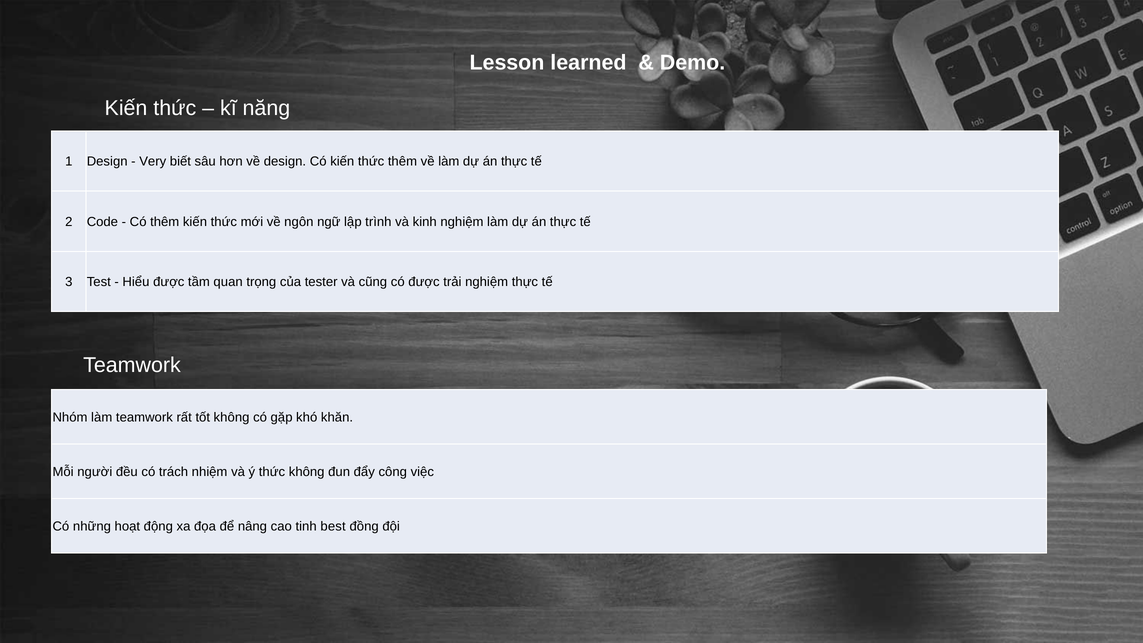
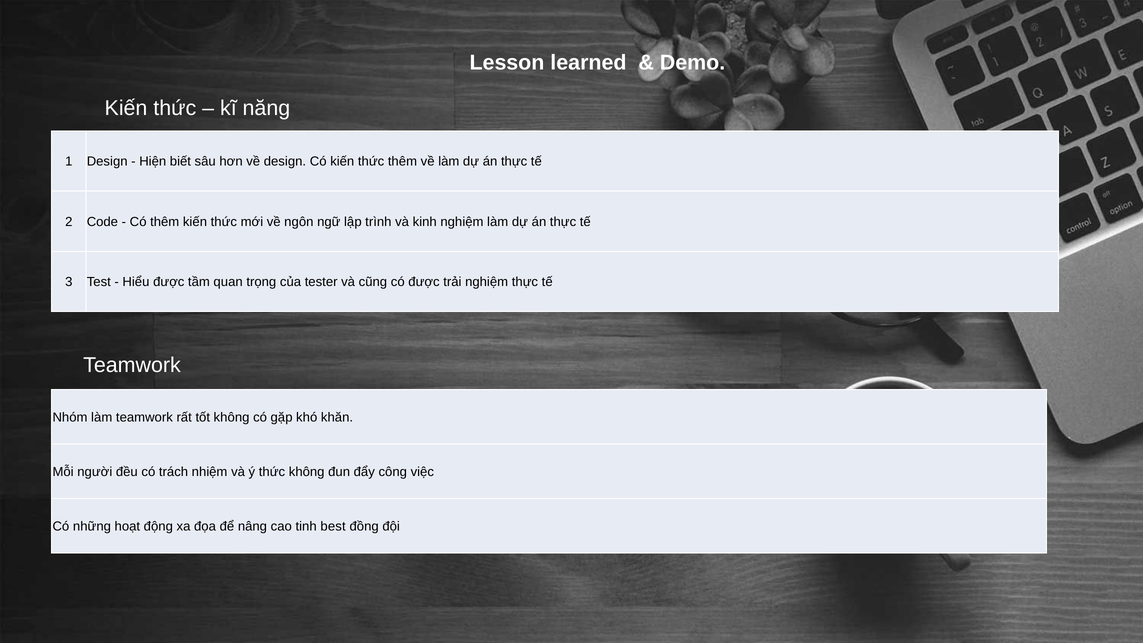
Very: Very -> Hiện
